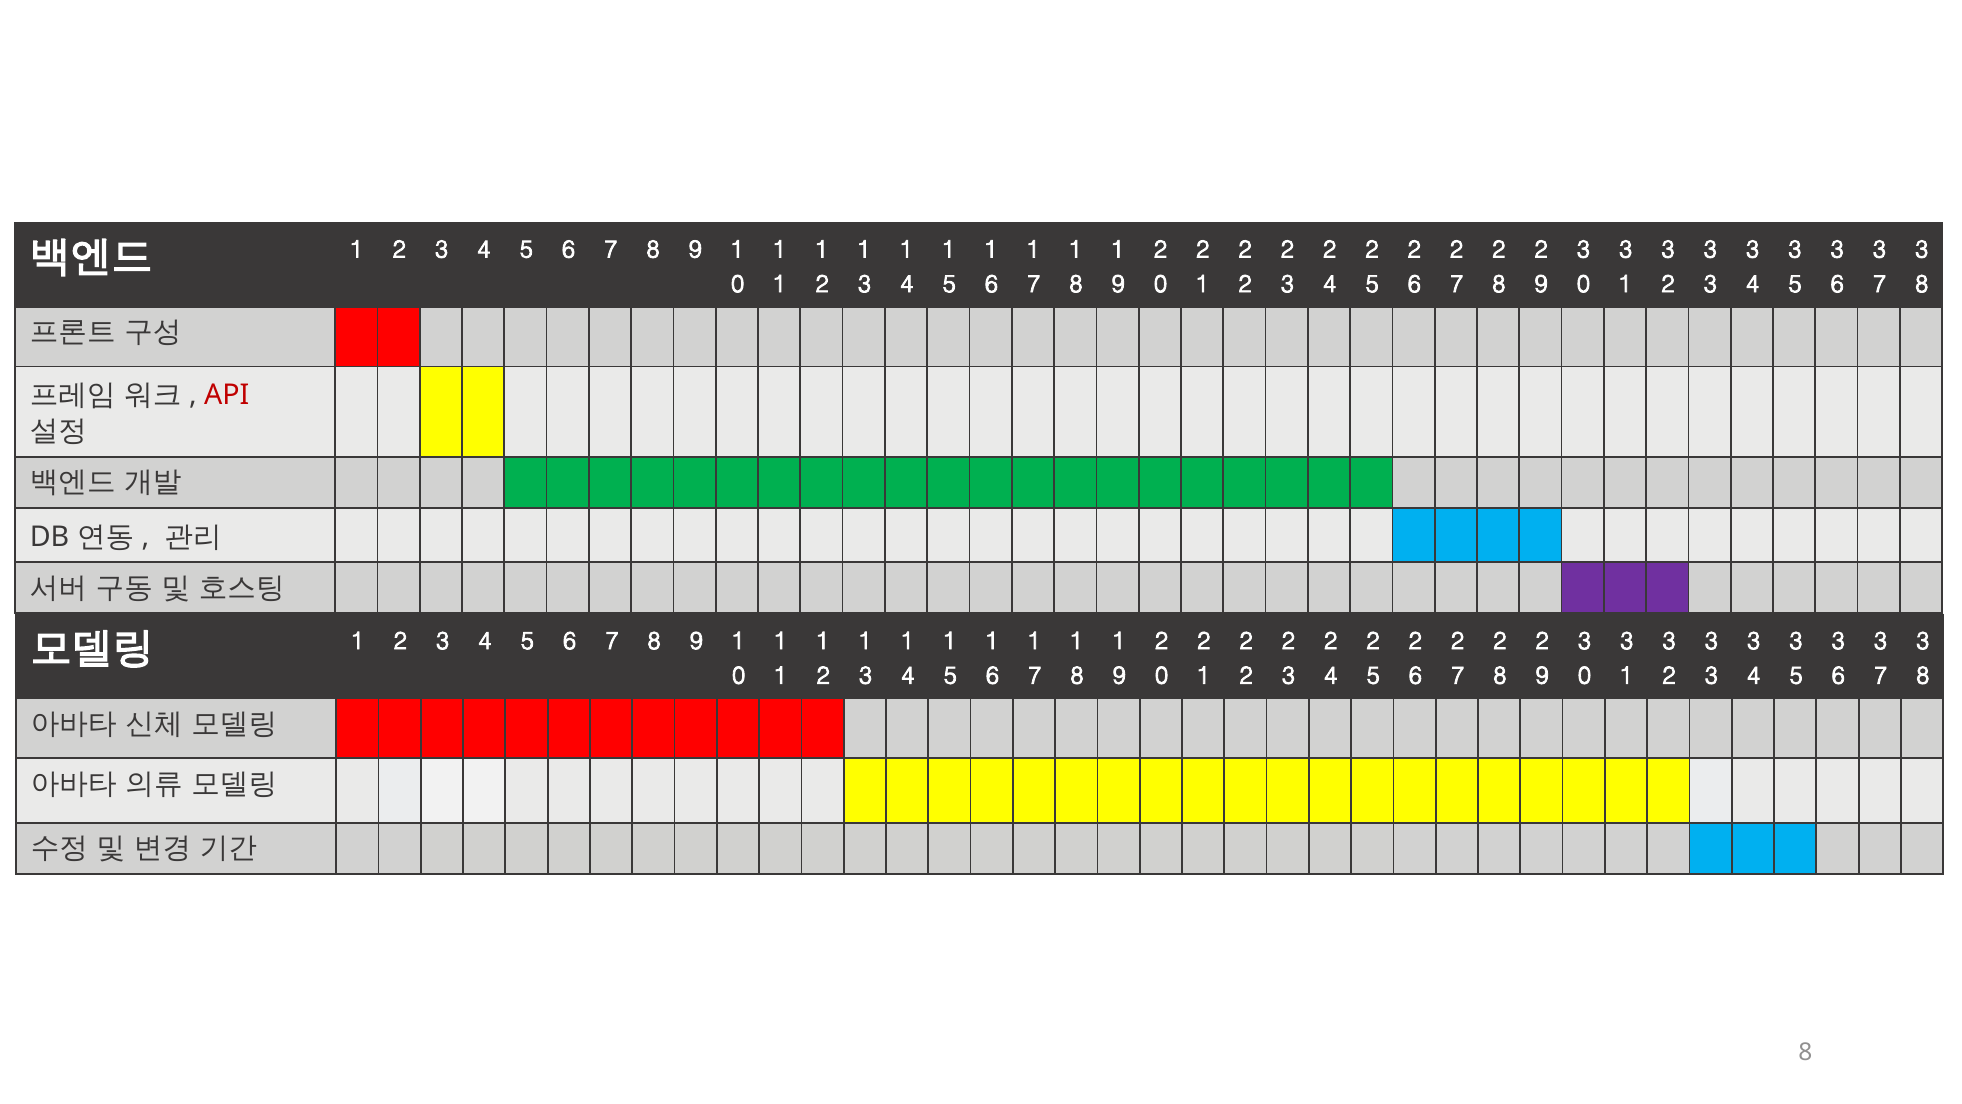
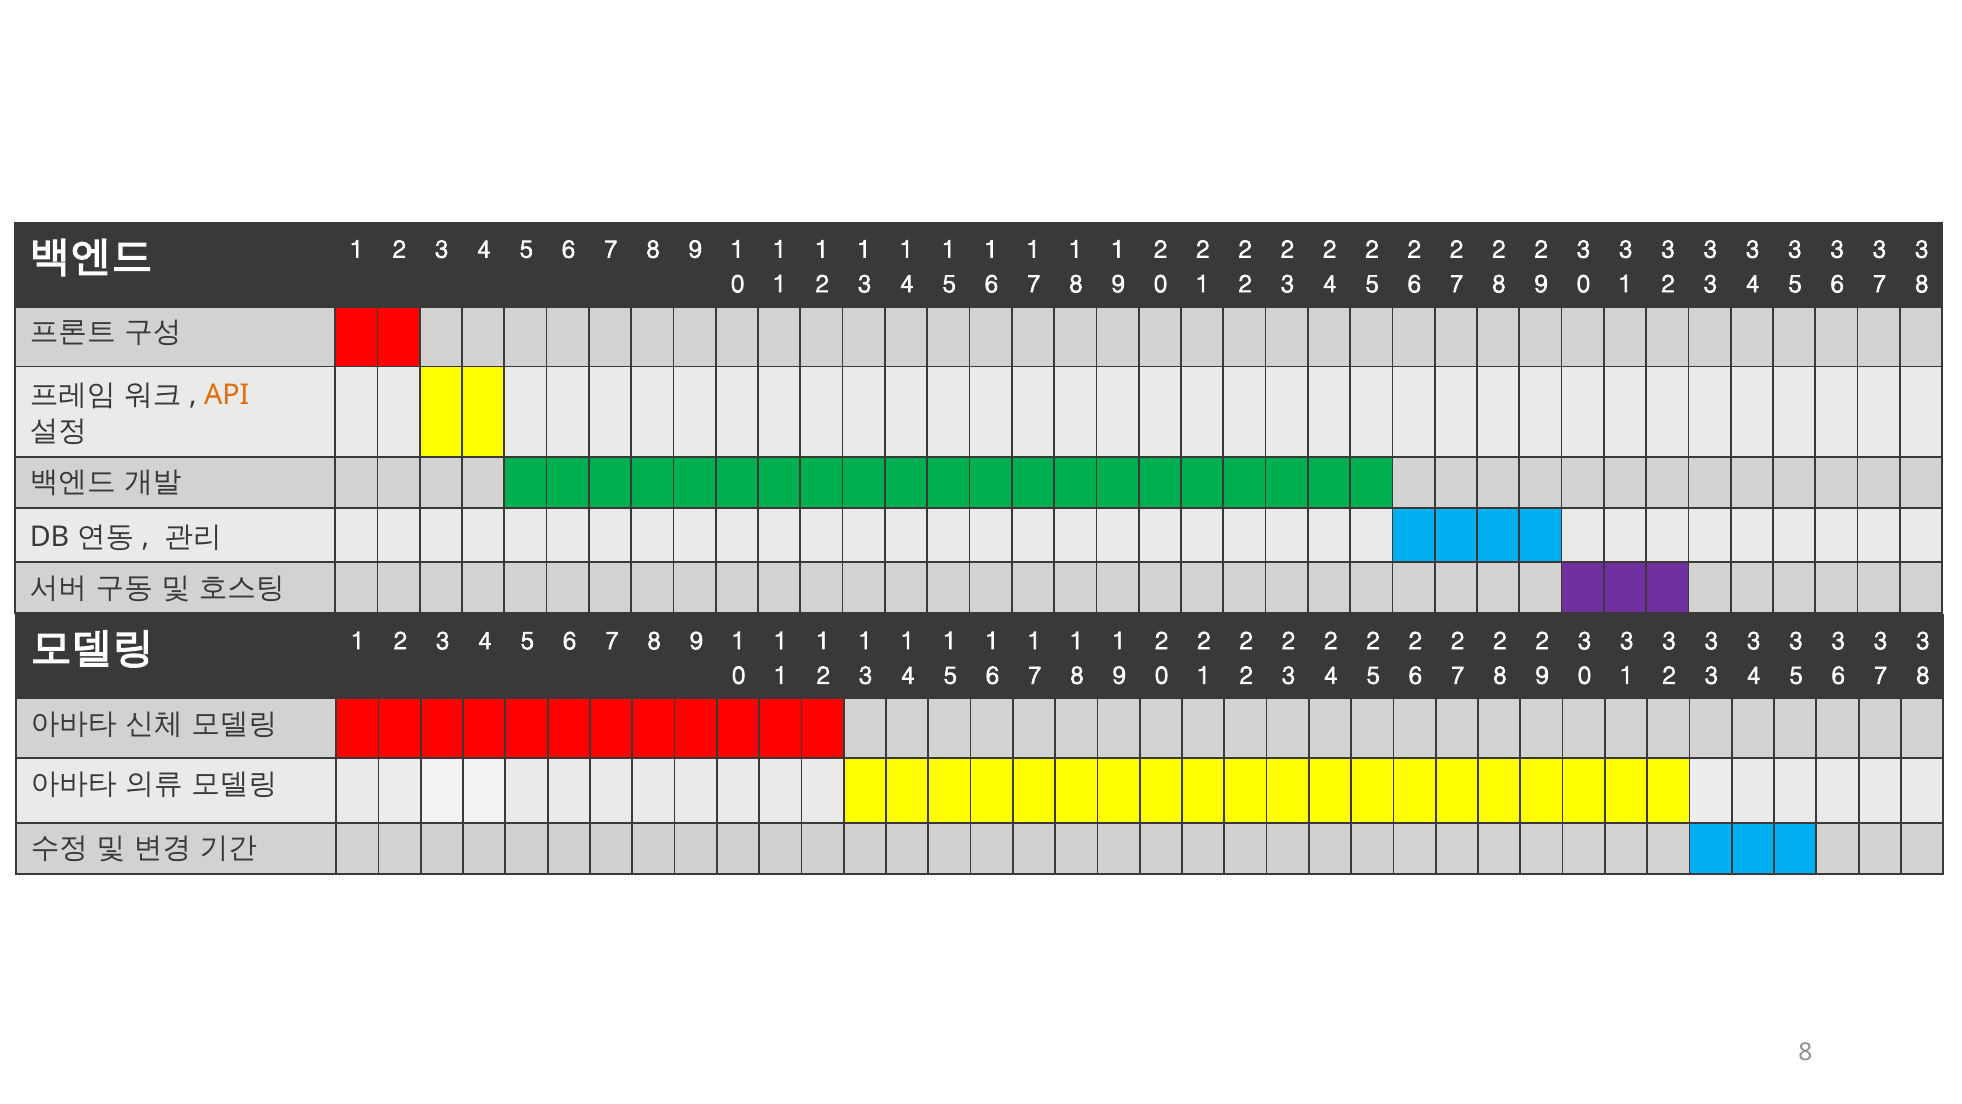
API colour: red -> orange
